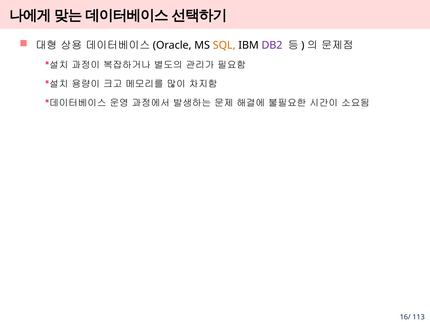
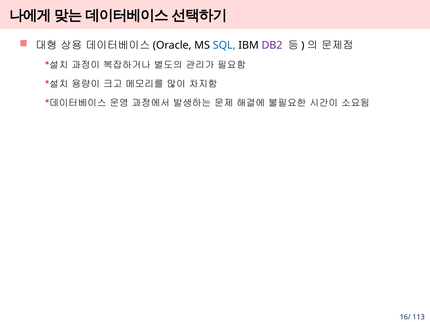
SQL colour: orange -> blue
